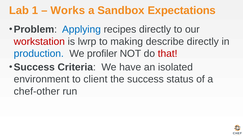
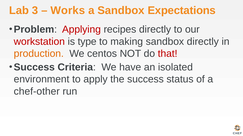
1: 1 -> 3
Applying colour: blue -> red
lwrp: lwrp -> type
making describe: describe -> sandbox
production colour: blue -> orange
profiler: profiler -> centos
client: client -> apply
